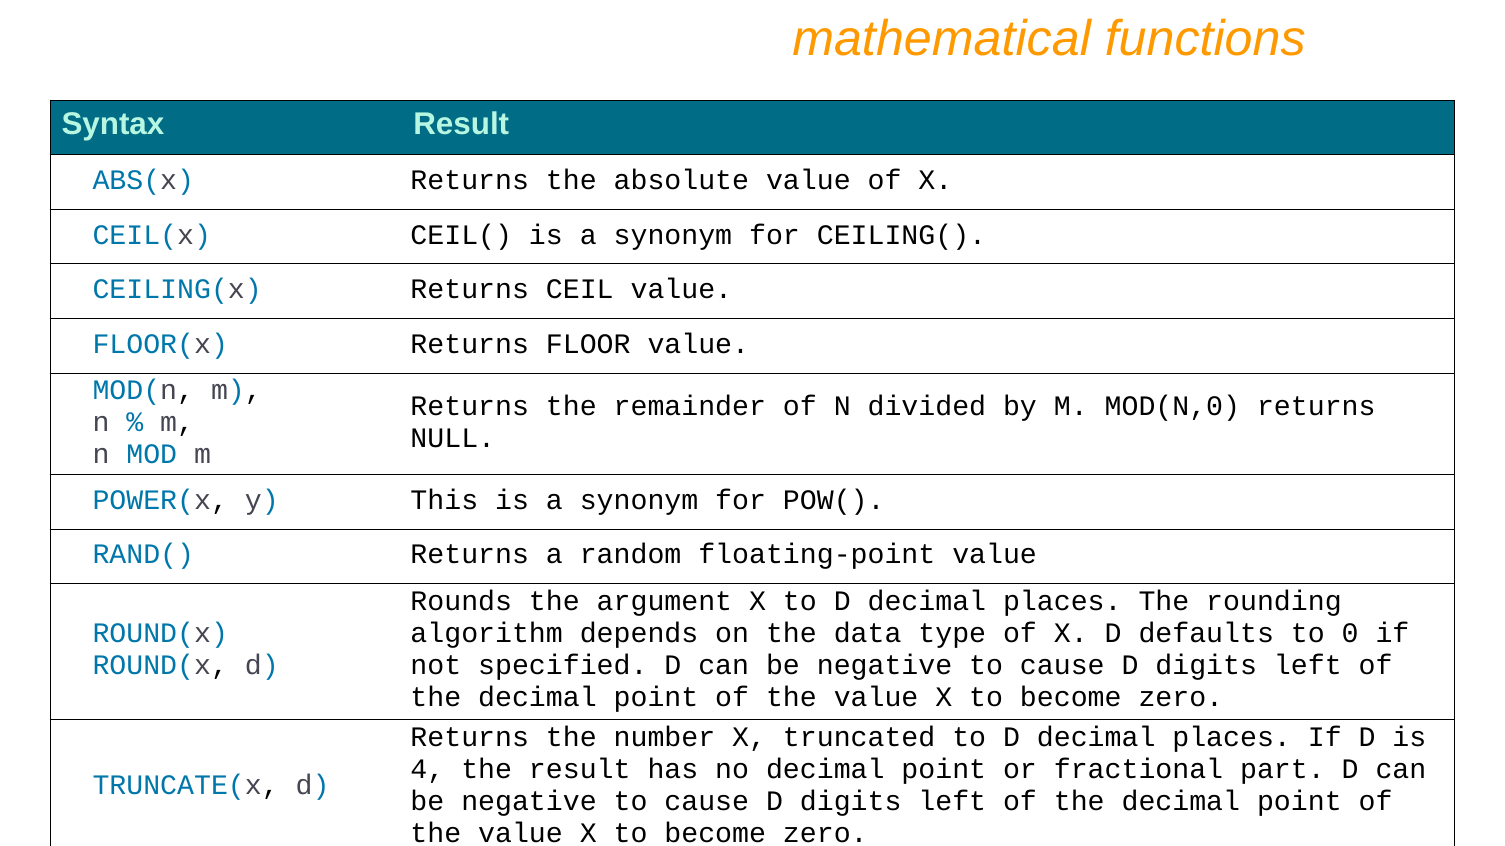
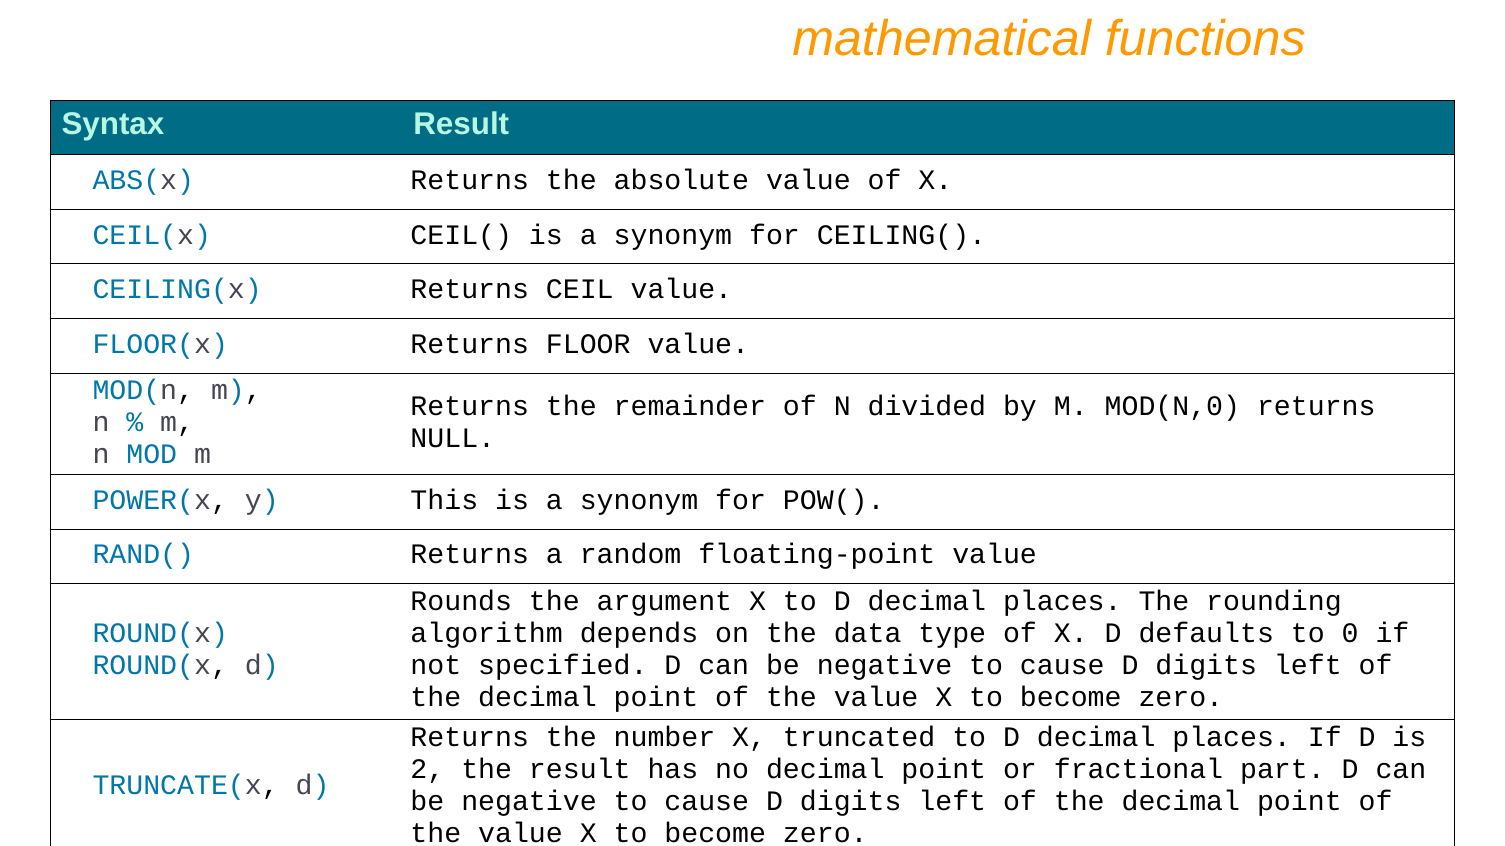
4: 4 -> 2
